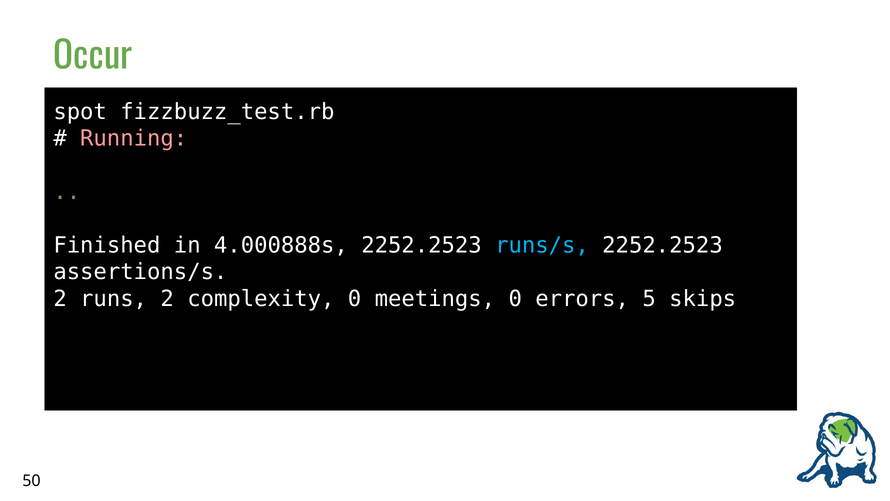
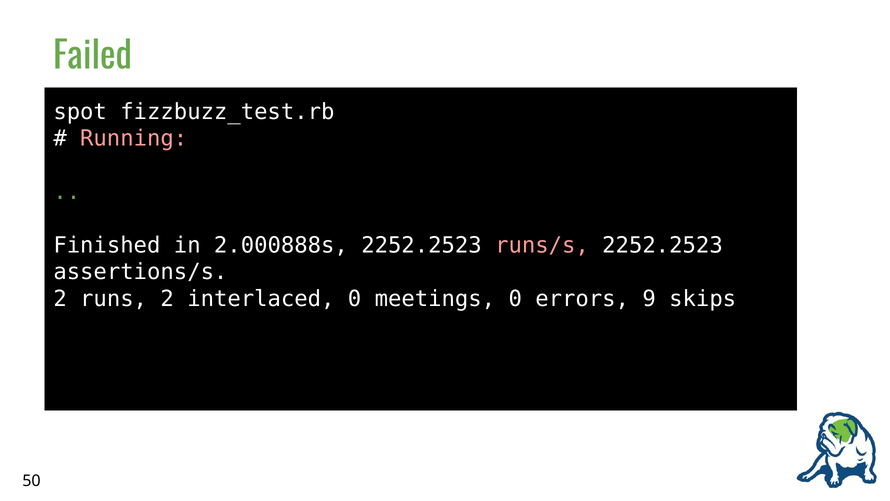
Occur: Occur -> Failed
4.000888s: 4.000888s -> 2.000888s
runs/s colour: light blue -> pink
complexity: complexity -> interlaced
5: 5 -> 9
